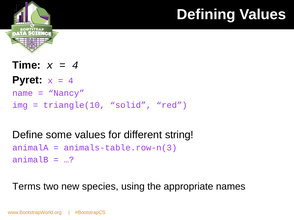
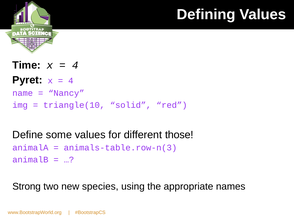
string: string -> those
Terms: Terms -> Strong
